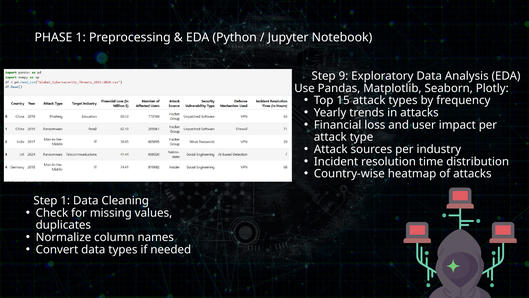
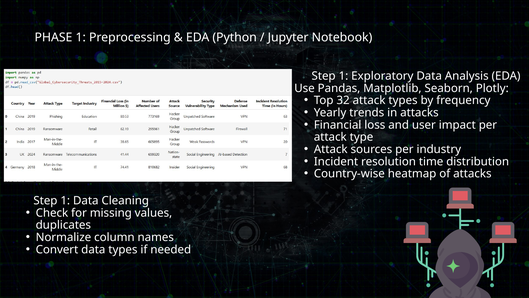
9 at (343, 76): 9 -> 1
15: 15 -> 32
